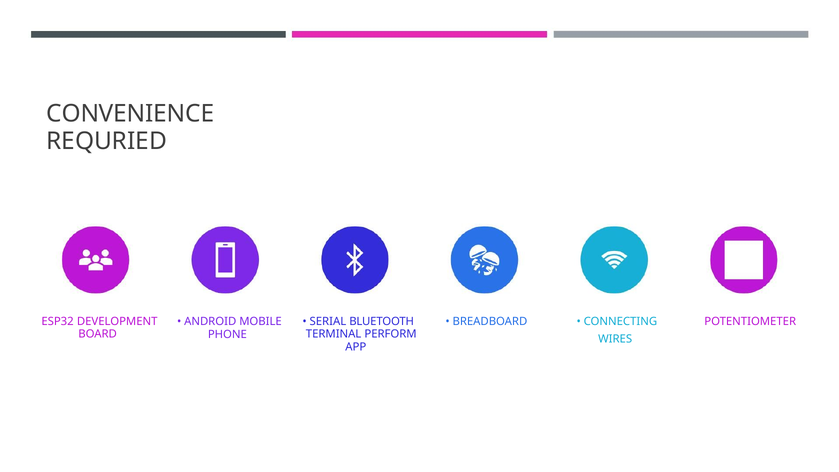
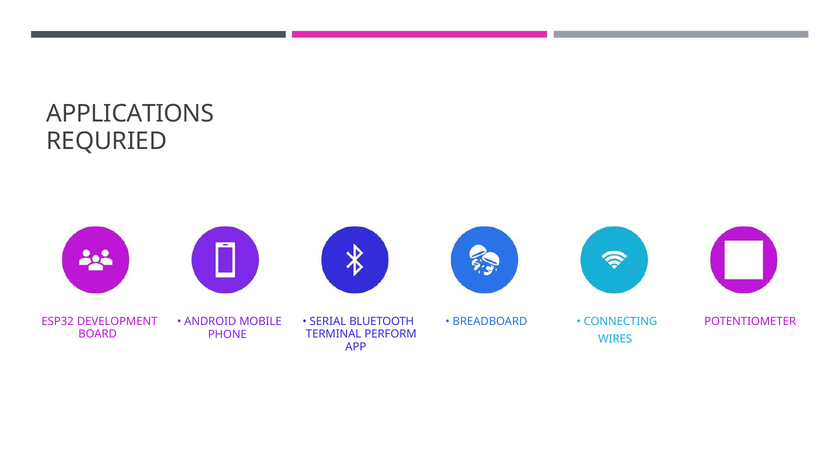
CONVENIENCE: CONVENIENCE -> APPLICATIONS
